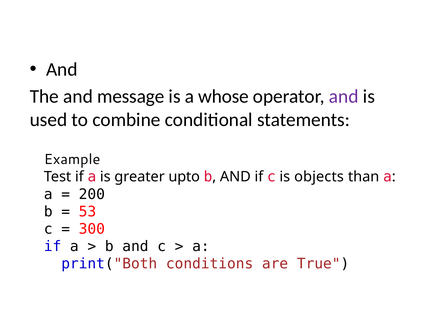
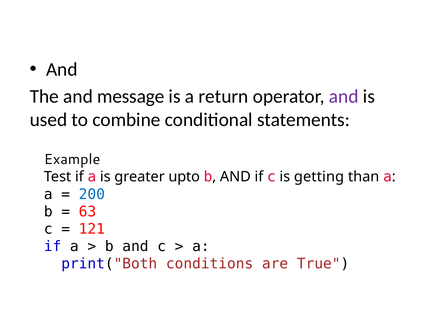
whose: whose -> return
objects: objects -> getting
200 colour: black -> blue
53: 53 -> 63
300: 300 -> 121
